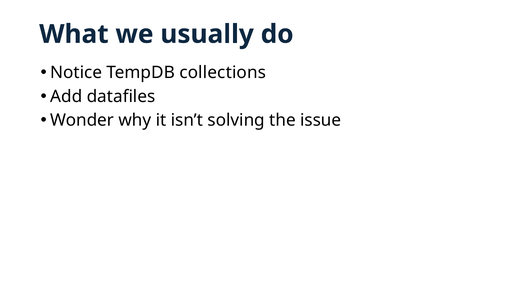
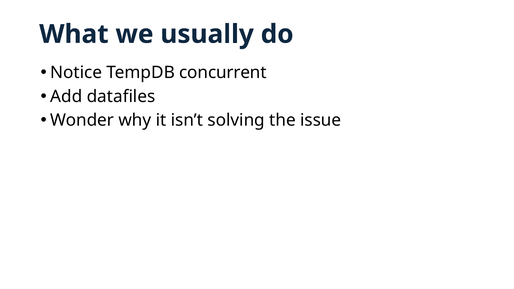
collections: collections -> concurrent
